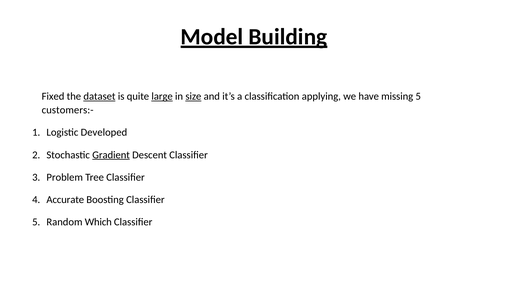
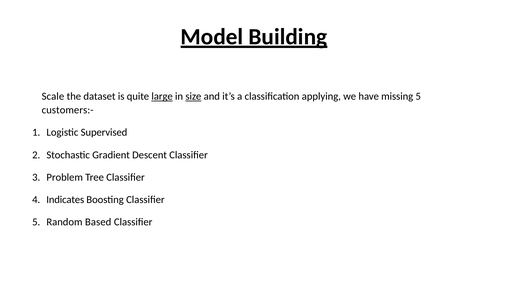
Fixed: Fixed -> Scale
dataset underline: present -> none
Developed: Developed -> Supervised
Gradient underline: present -> none
Accurate: Accurate -> Indicates
Which: Which -> Based
